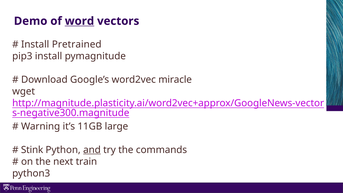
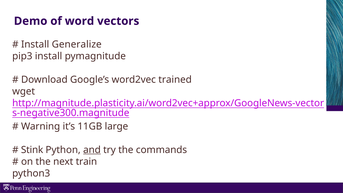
word underline: present -> none
Pretrained: Pretrained -> Generalize
miracle: miracle -> trained
